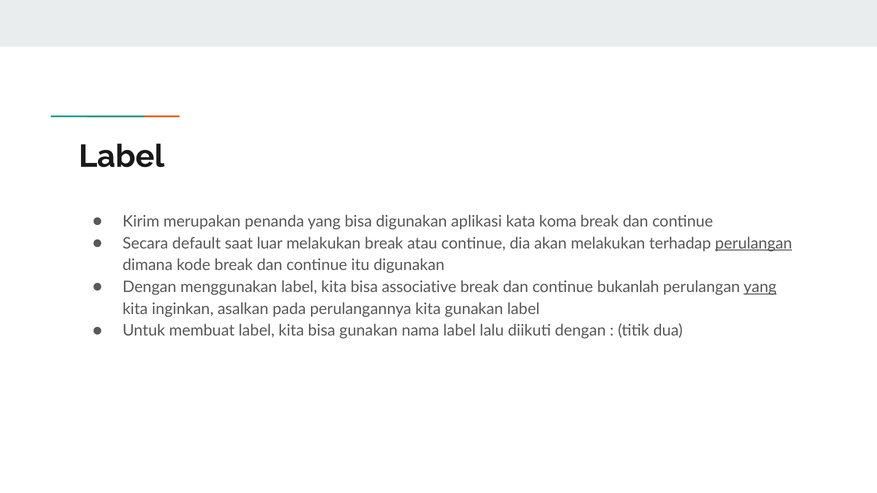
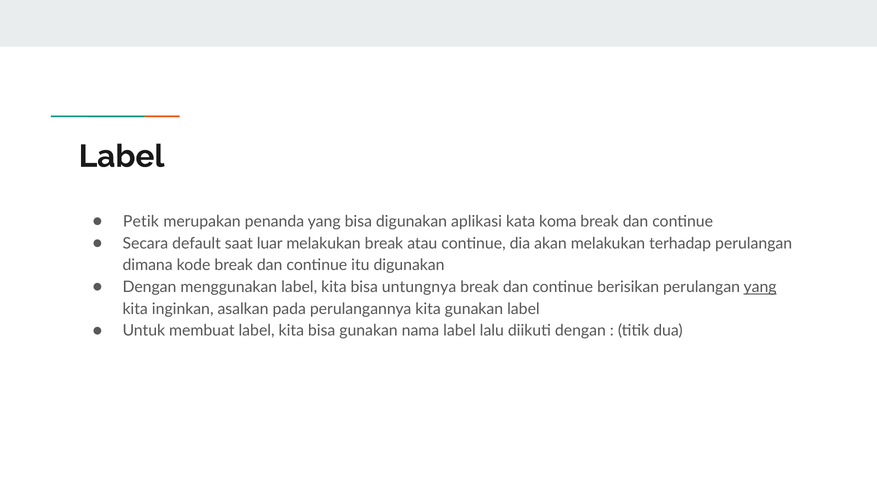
Kirim: Kirim -> Petik
perulangan at (754, 243) underline: present -> none
associative: associative -> untungnya
bukanlah: bukanlah -> berisikan
